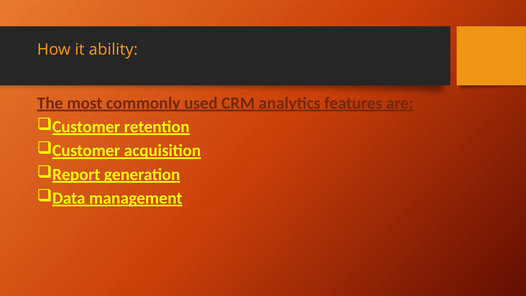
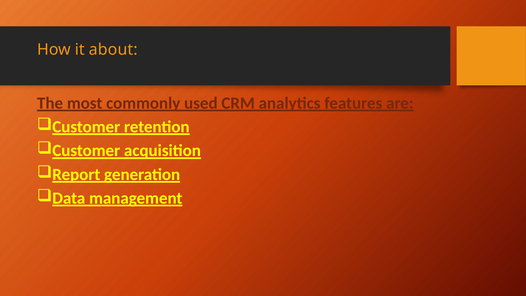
ability: ability -> about
